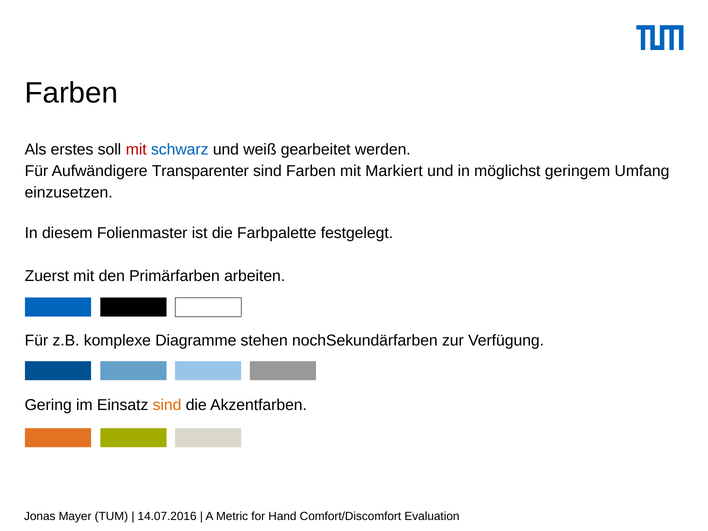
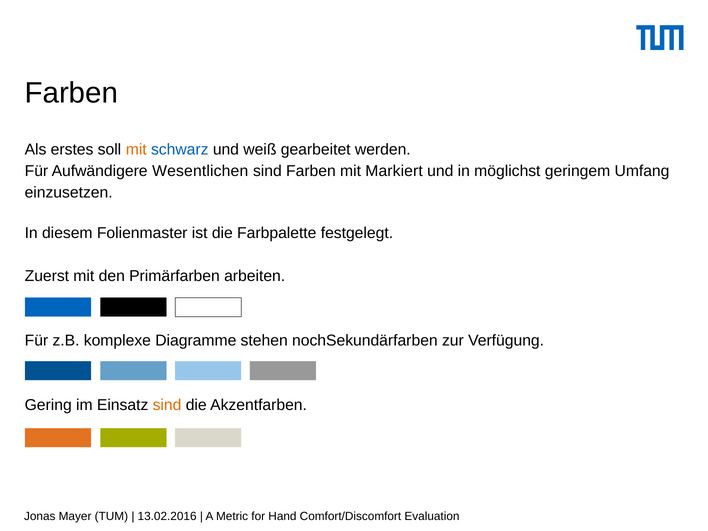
mit at (136, 150) colour: red -> orange
Transparenter: Transparenter -> Wesentlichen
14.07.2016: 14.07.2016 -> 13.02.2016
